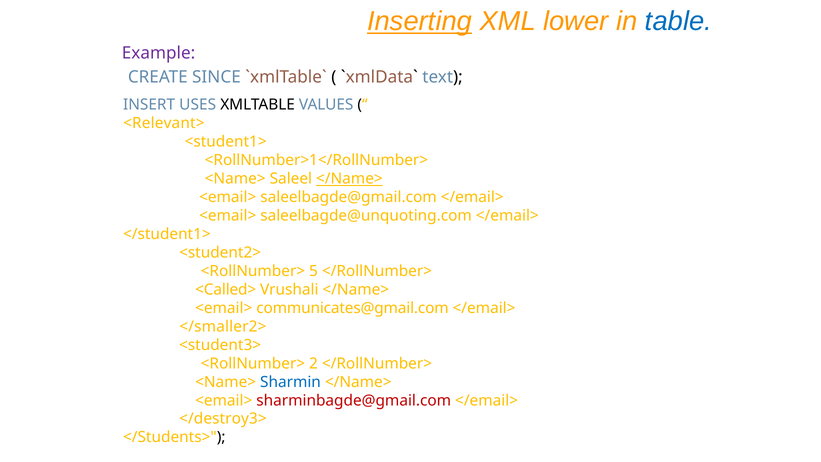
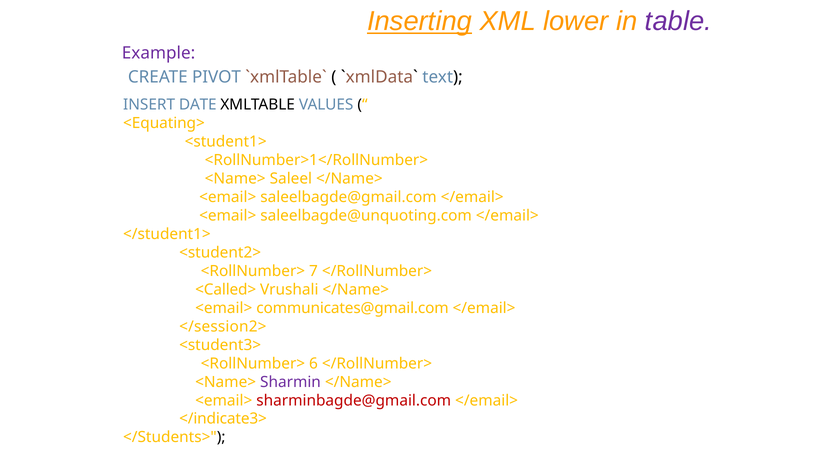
table colour: blue -> purple
SINCE: SINCE -> PIVOT
USES: USES -> DATE
<Relevant>: <Relevant> -> <Equating>
</Name> at (349, 179) underline: present -> none
5: 5 -> 7
</smaller2>: </smaller2> -> </session2>
2: 2 -> 6
Sharmin colour: blue -> purple
</destroy3>: </destroy3> -> </indicate3>
